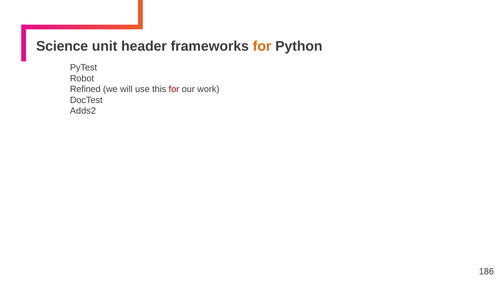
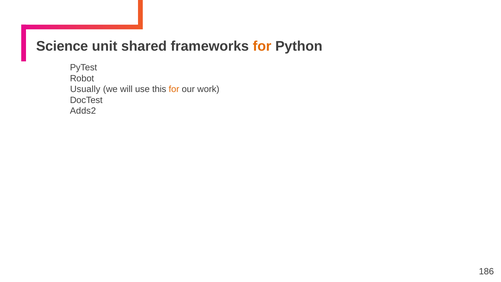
header: header -> shared
Refined: Refined -> Usually
for at (174, 89) colour: red -> orange
